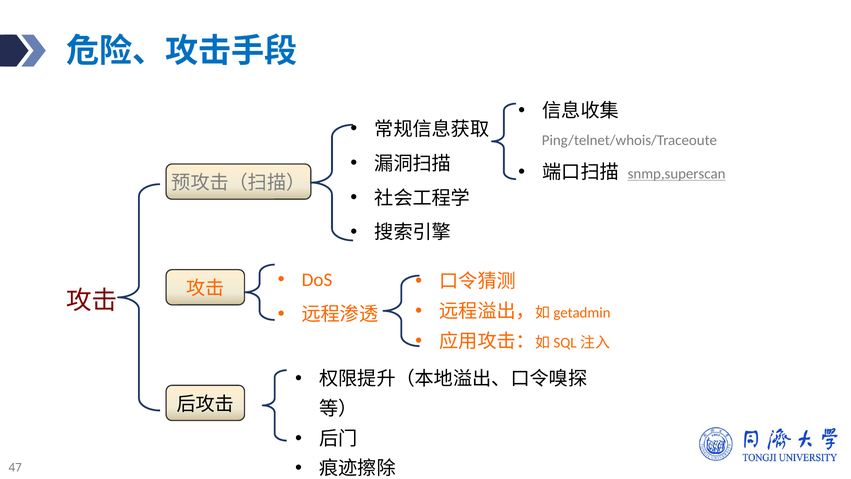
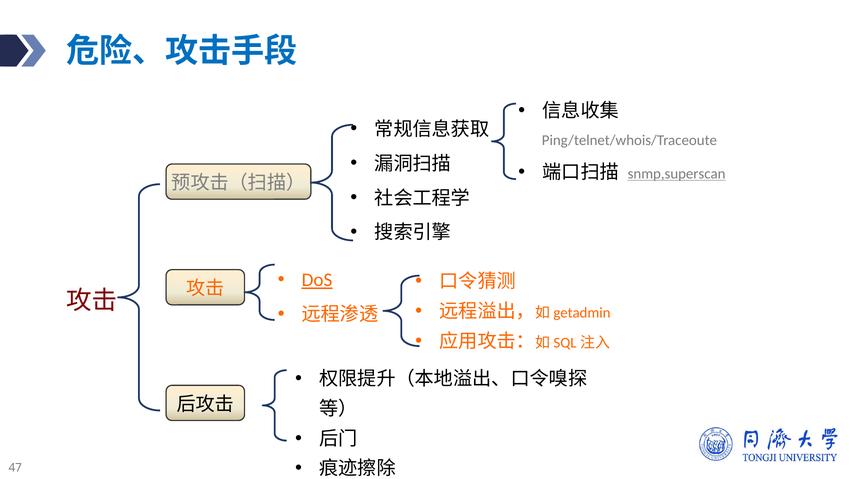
DoS underline: none -> present
